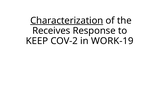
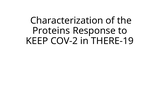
Characterization underline: present -> none
Receives: Receives -> Proteins
WORK-19: WORK-19 -> THERE-19
